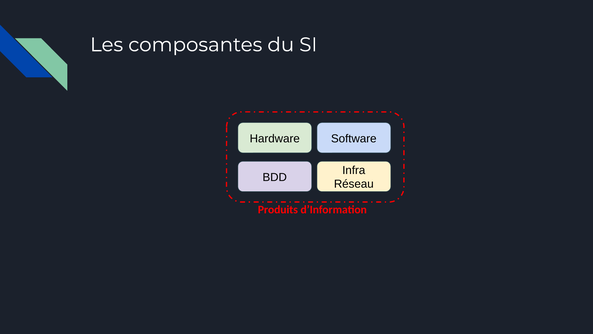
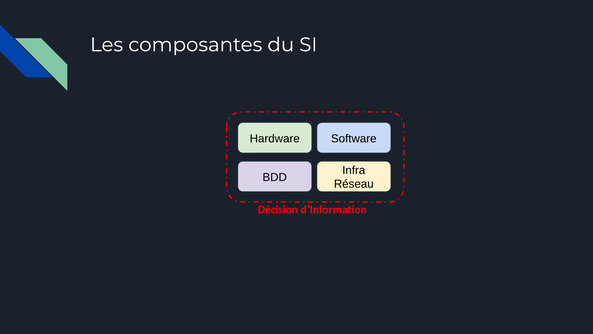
Produits: Produits -> Décision
